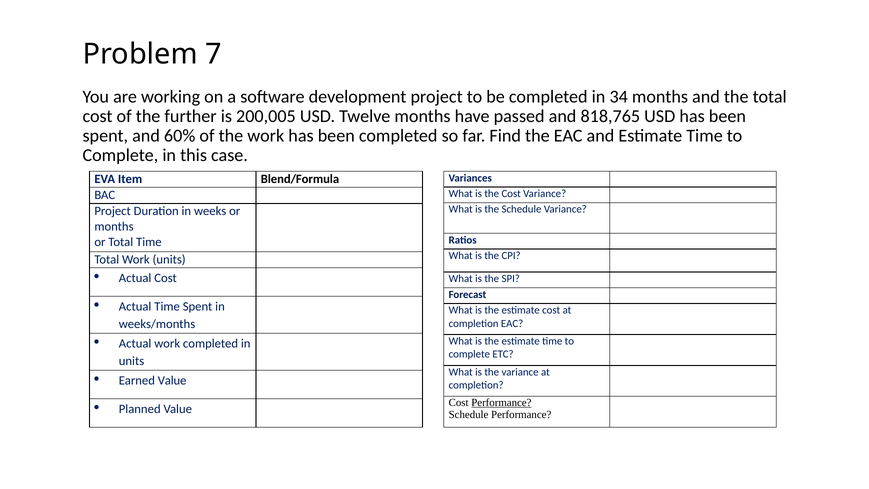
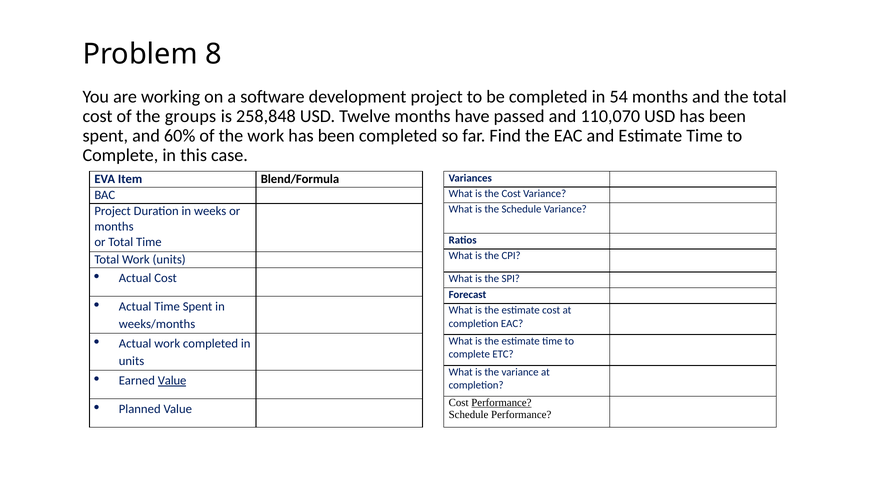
7: 7 -> 8
34: 34 -> 54
further: further -> groups
200,005: 200,005 -> 258,848
818,765: 818,765 -> 110,070
Value at (172, 380) underline: none -> present
